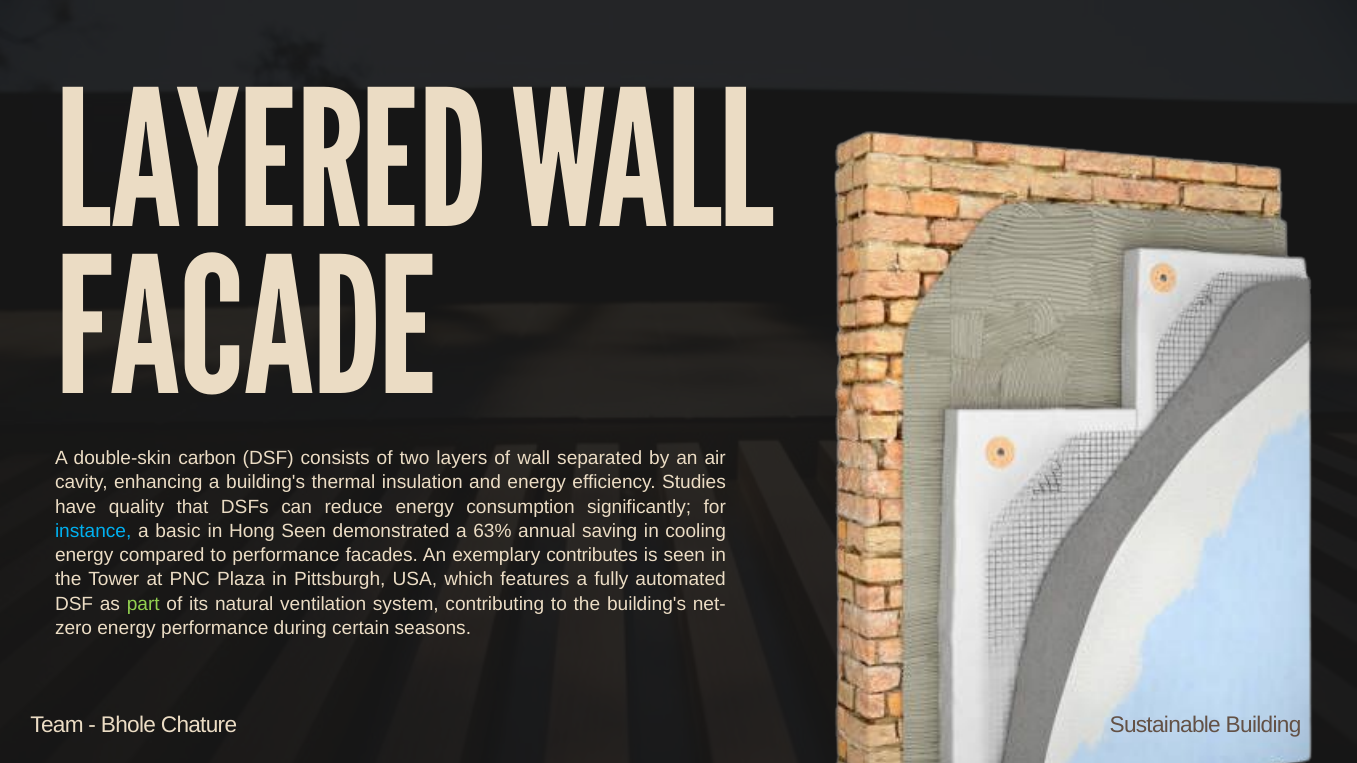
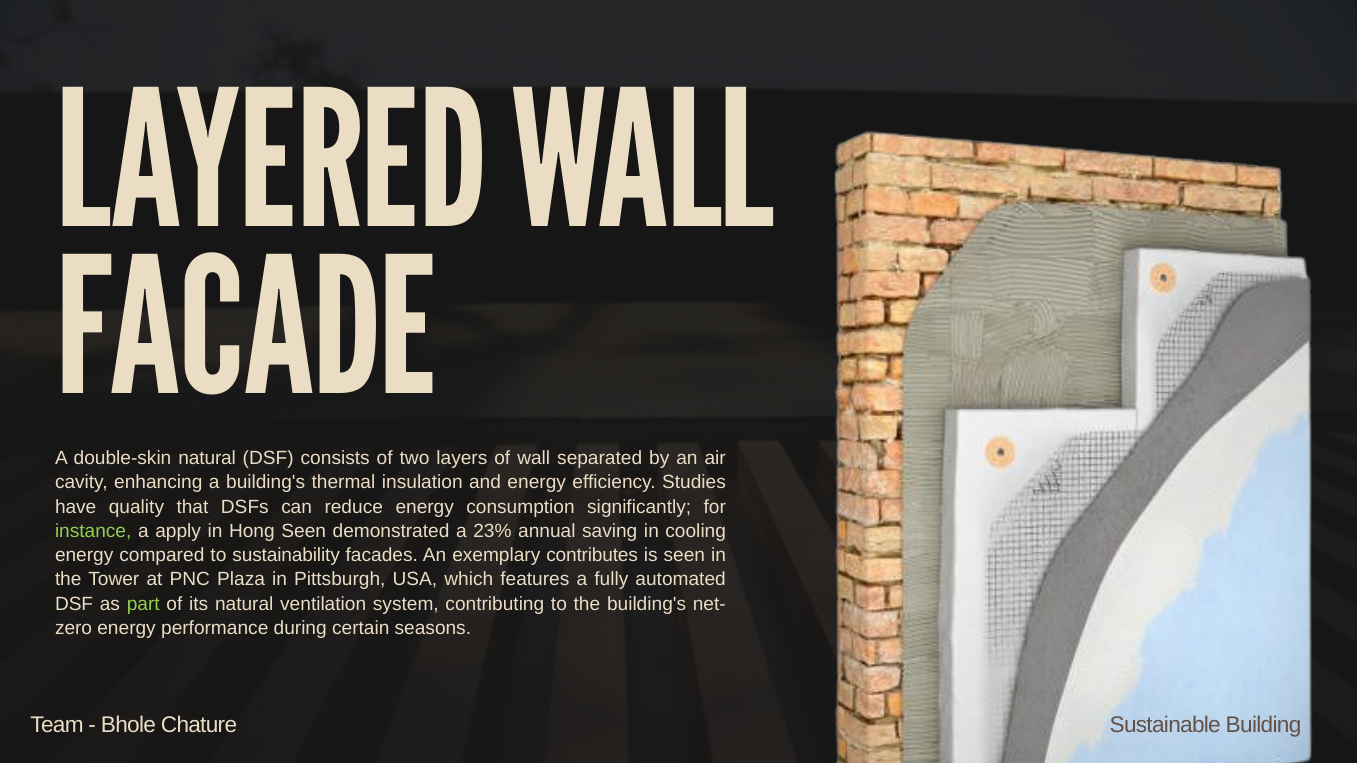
double-skin carbon: carbon -> natural
instance colour: light blue -> light green
basic: basic -> apply
63%: 63% -> 23%
to performance: performance -> sustainability
